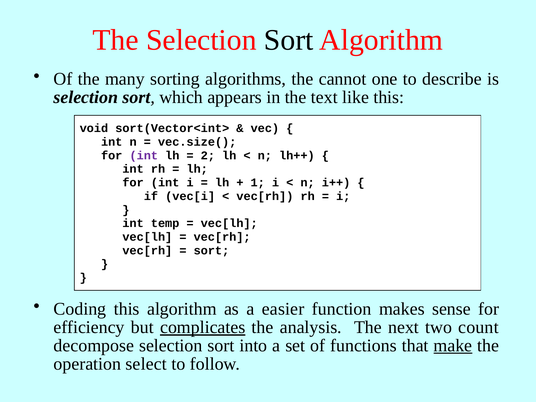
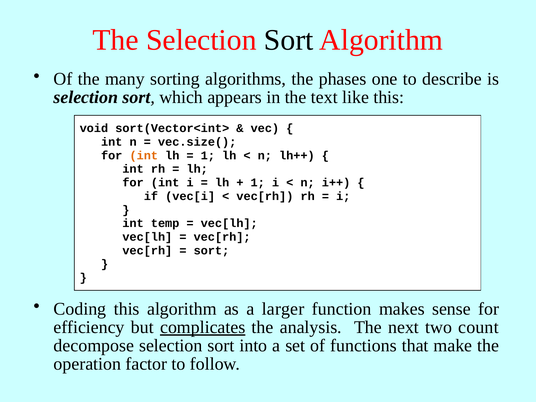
cannot: cannot -> phases
int at (144, 156) colour: purple -> orange
2 at (208, 156): 2 -> 1
easier: easier -> larger
make underline: present -> none
select: select -> factor
